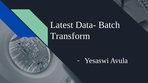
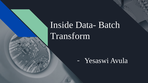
Latest: Latest -> Inside
